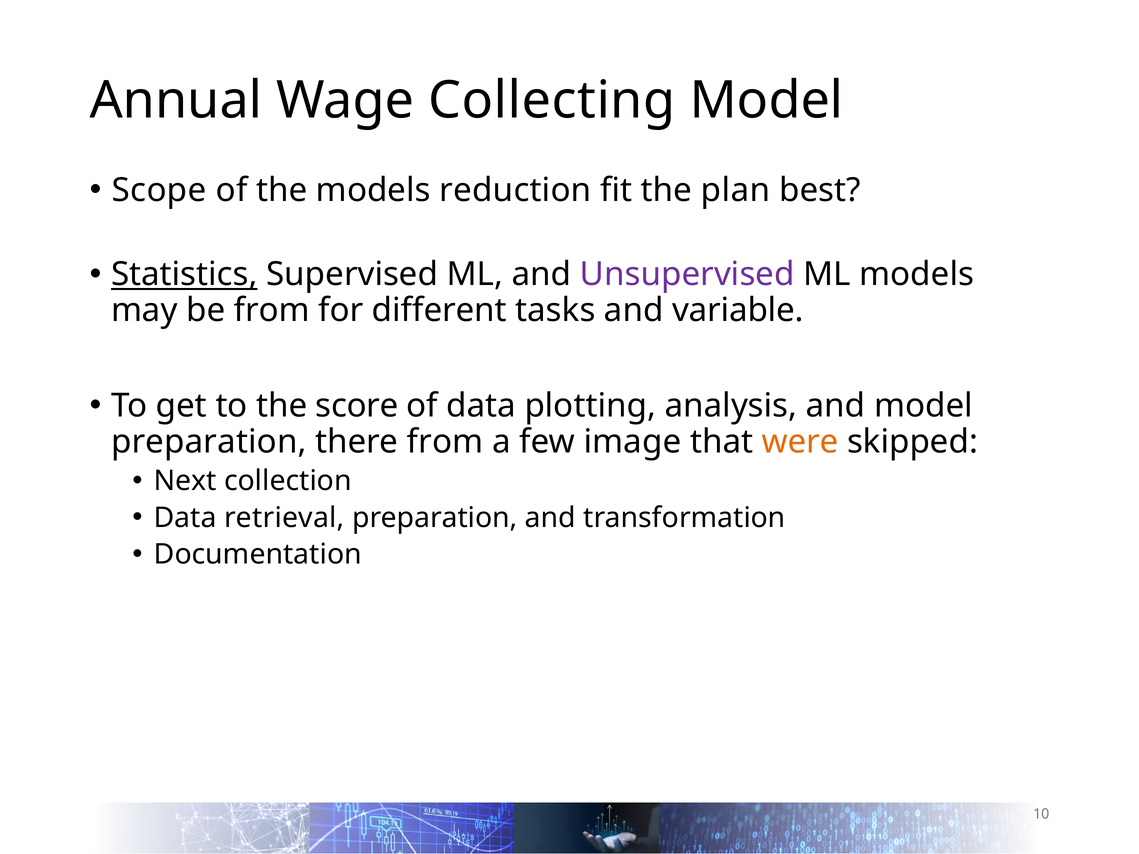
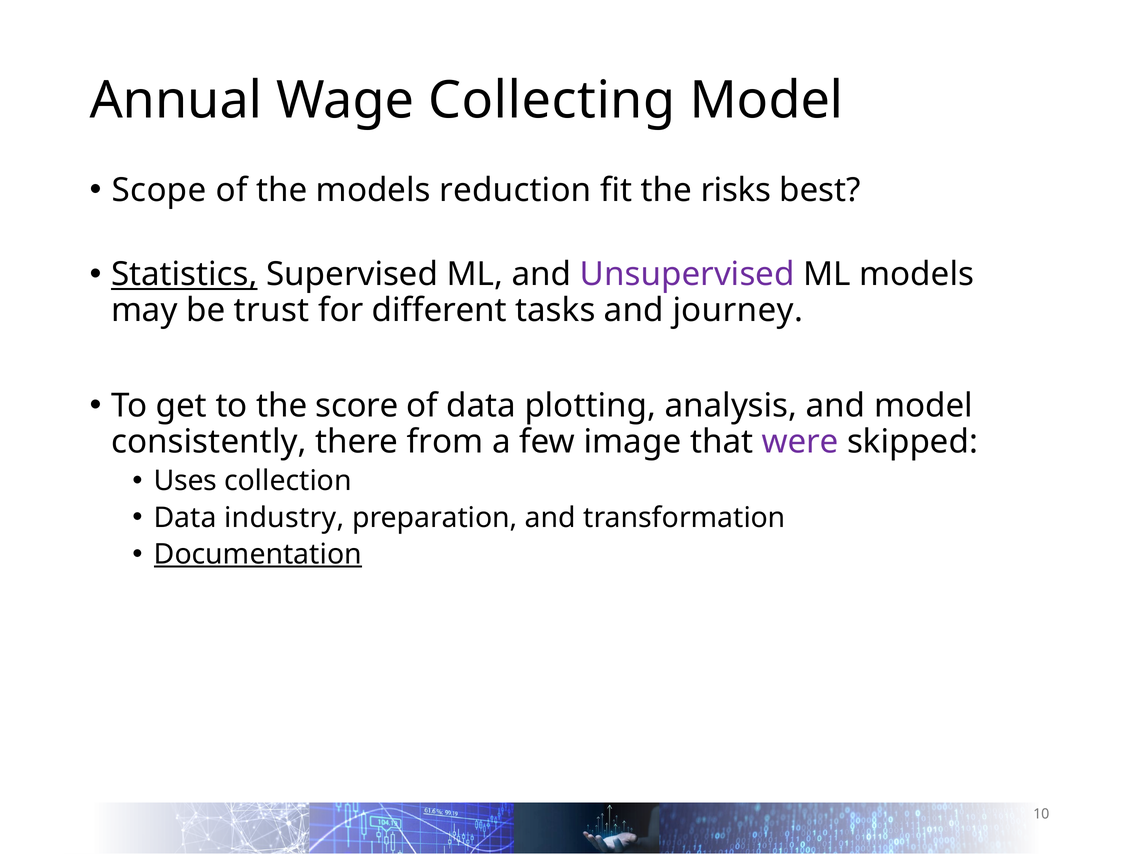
plan: plan -> risks
be from: from -> trust
variable: variable -> journey
preparation at (209, 442): preparation -> consistently
were colour: orange -> purple
Next: Next -> Uses
retrieval: retrieval -> industry
Documentation underline: none -> present
